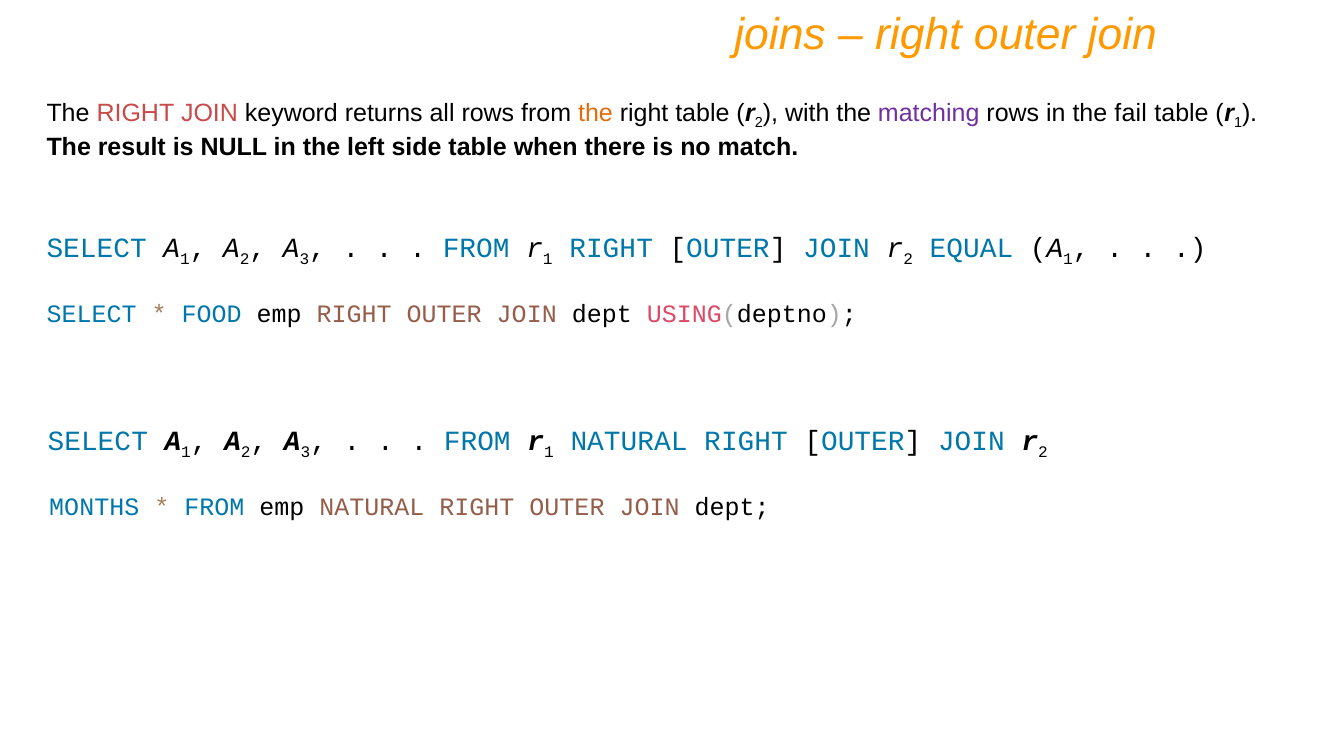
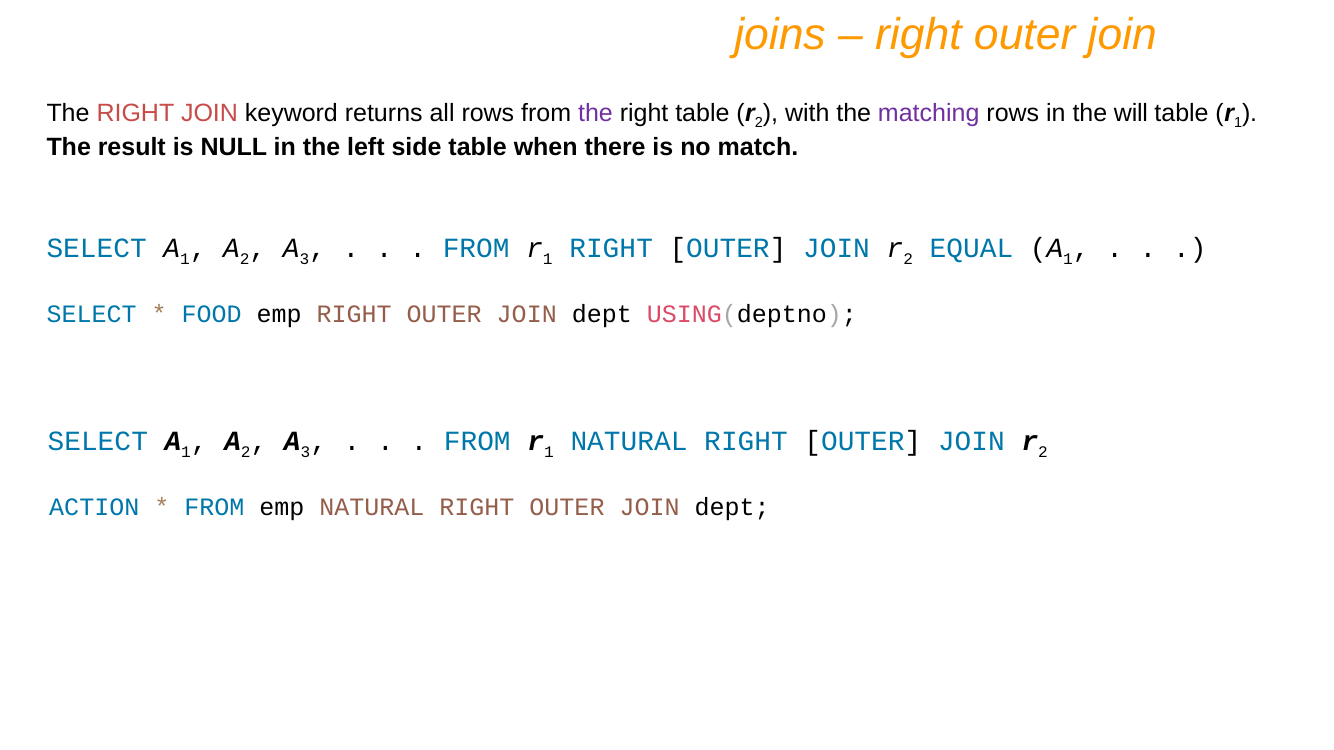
the at (596, 113) colour: orange -> purple
fail: fail -> will
MONTHS: MONTHS -> ACTION
